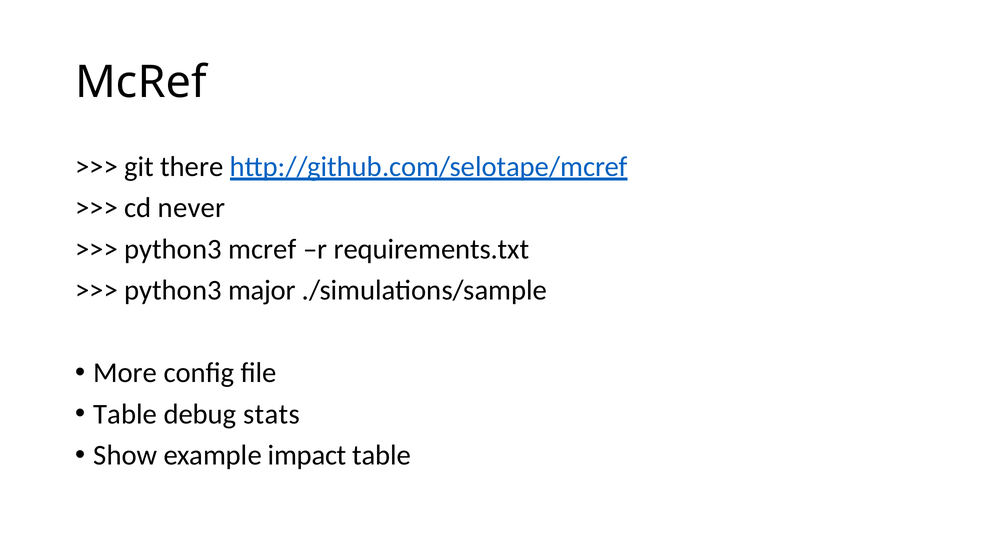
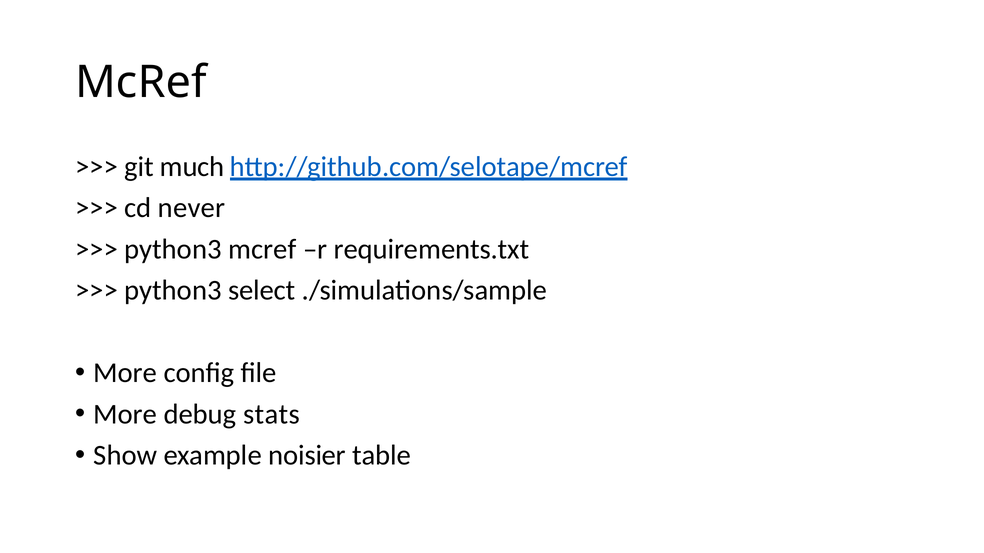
there: there -> much
major: major -> select
Table at (125, 414): Table -> More
impact: impact -> noisier
